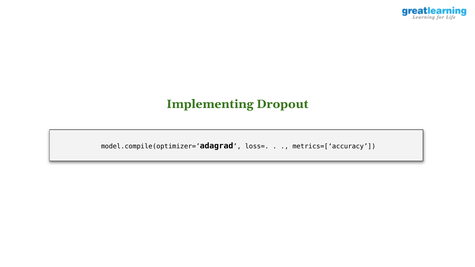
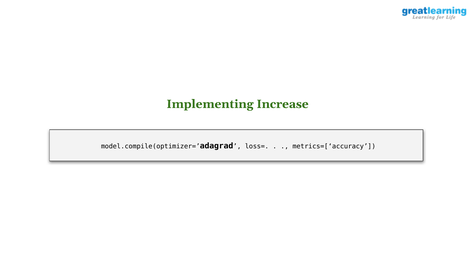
Dropout: Dropout -> Increase
